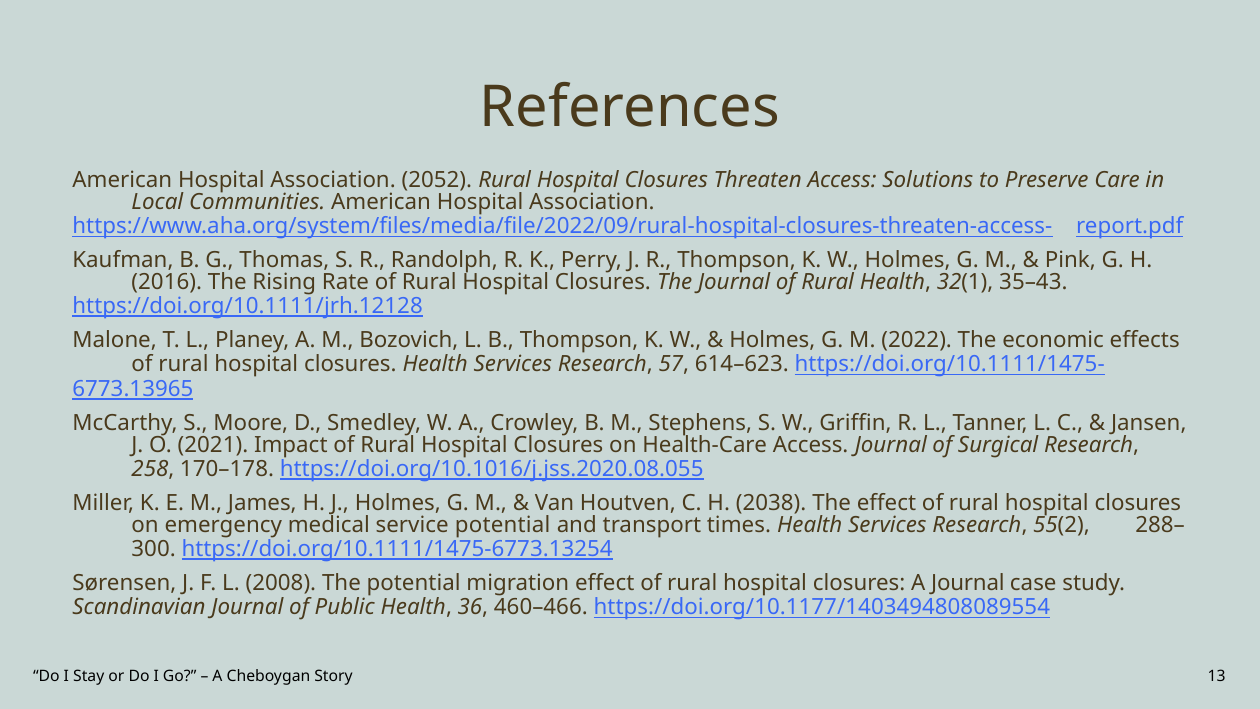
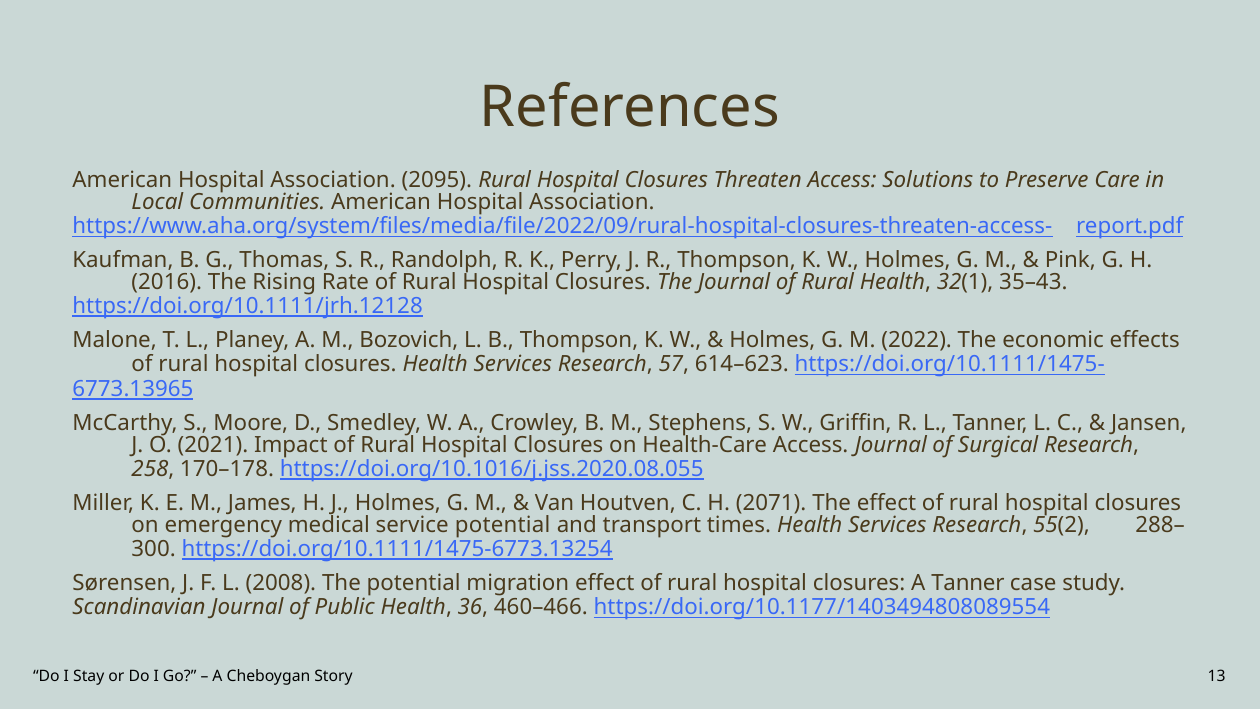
2052: 2052 -> 2095
2038: 2038 -> 2071
A Journal: Journal -> Tanner
